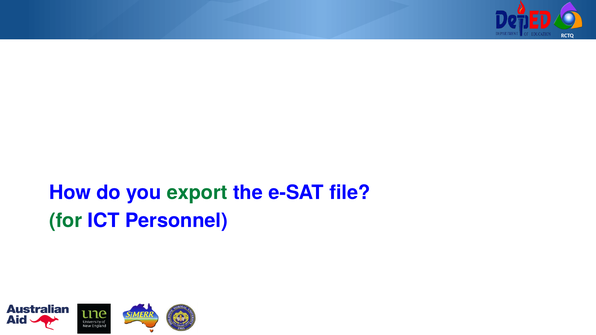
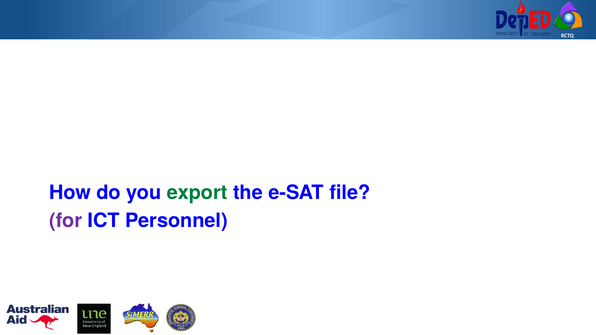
for colour: green -> purple
